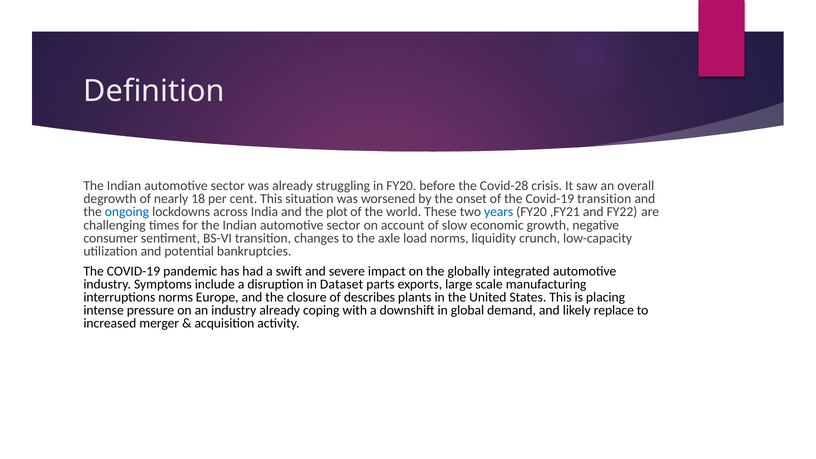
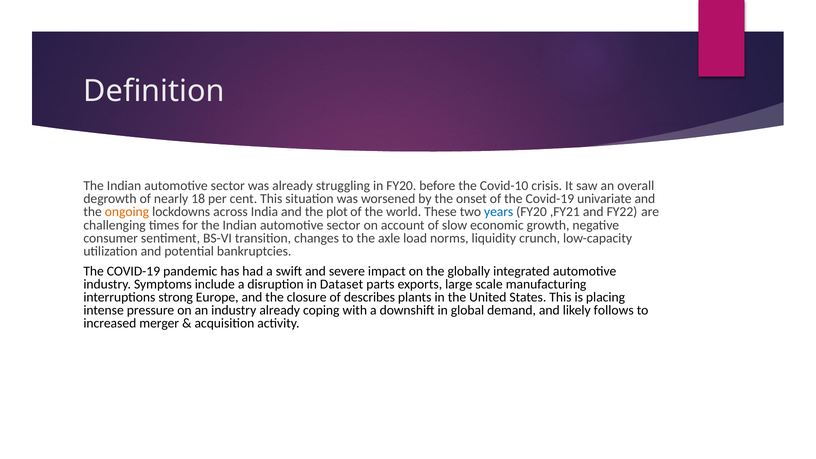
Covid-28: Covid-28 -> Covid-10
Covid-19 transition: transition -> univariate
ongoing colour: blue -> orange
interruptions norms: norms -> strong
replace: replace -> follows
